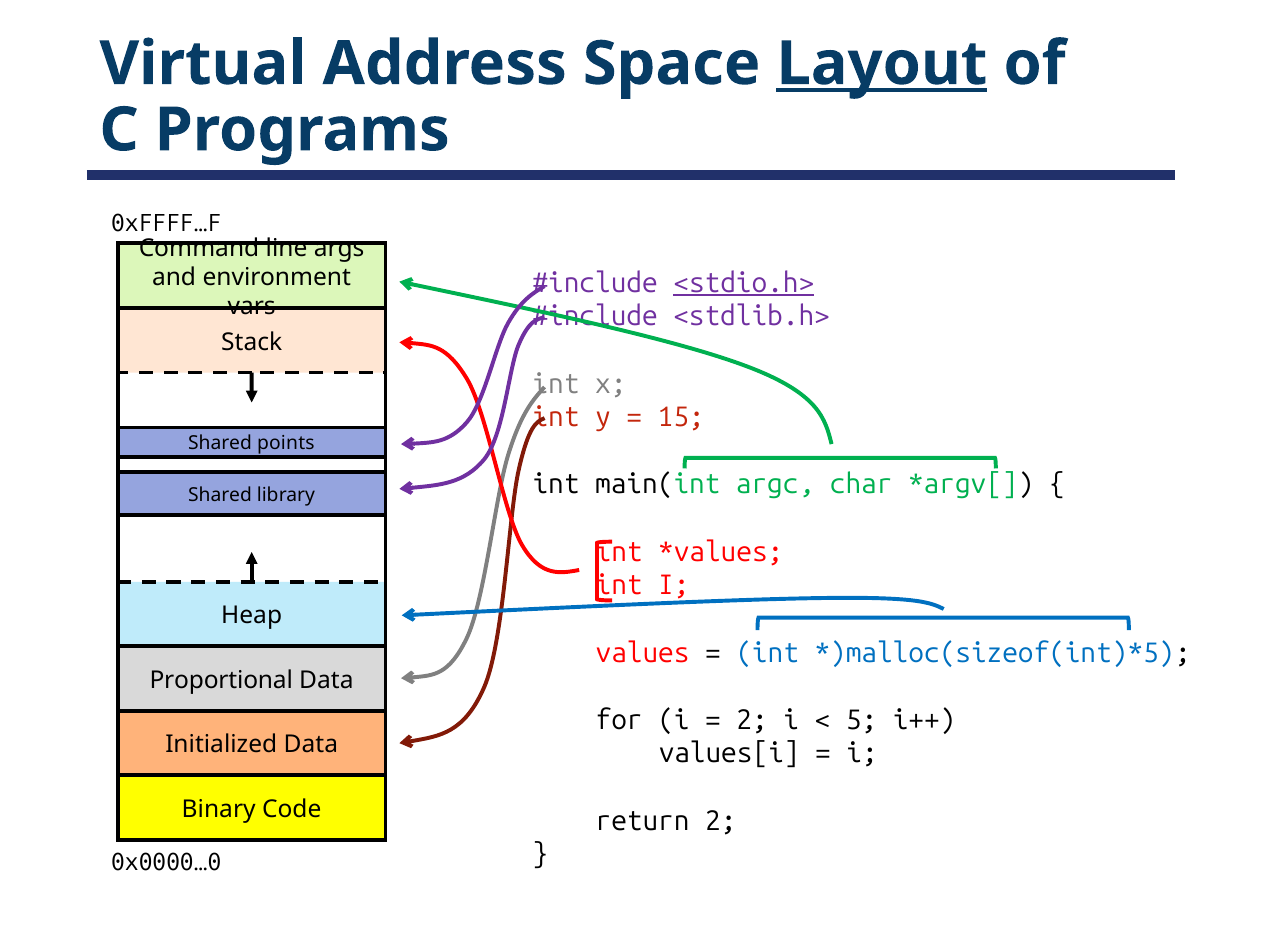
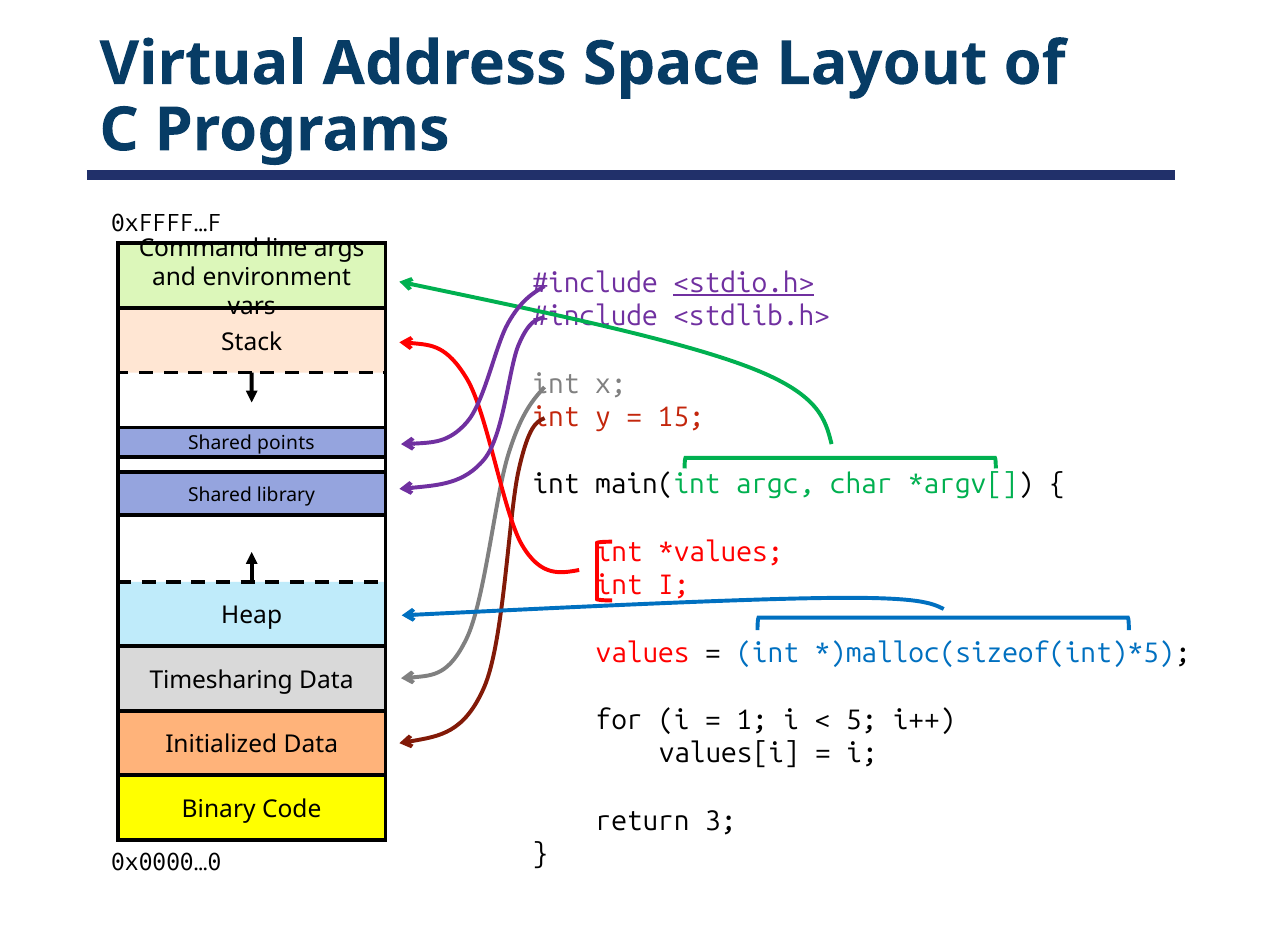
Layout underline: present -> none
Proportional: Proportional -> Timesharing
2 at (752, 720): 2 -> 1
return 2: 2 -> 3
